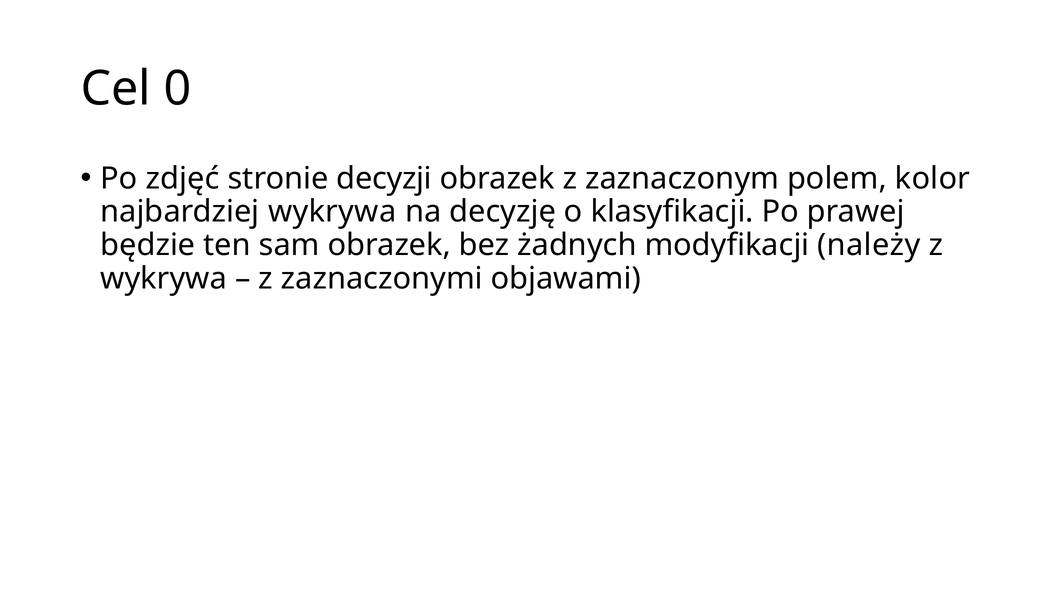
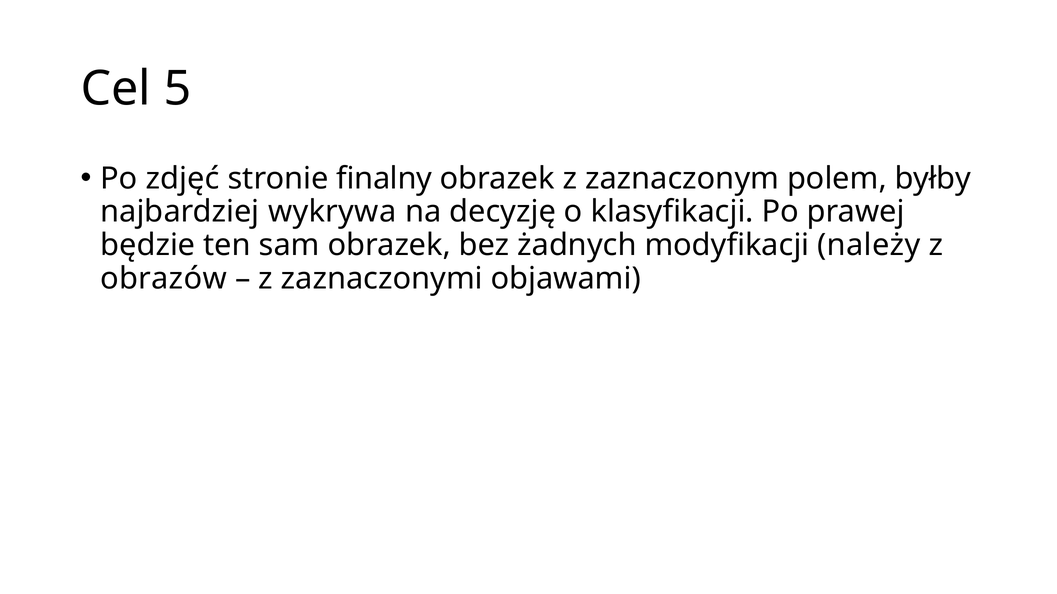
0: 0 -> 5
decyzji: decyzji -> finalny
kolor: kolor -> byłby
wykrywa at (164, 279): wykrywa -> obrazów
